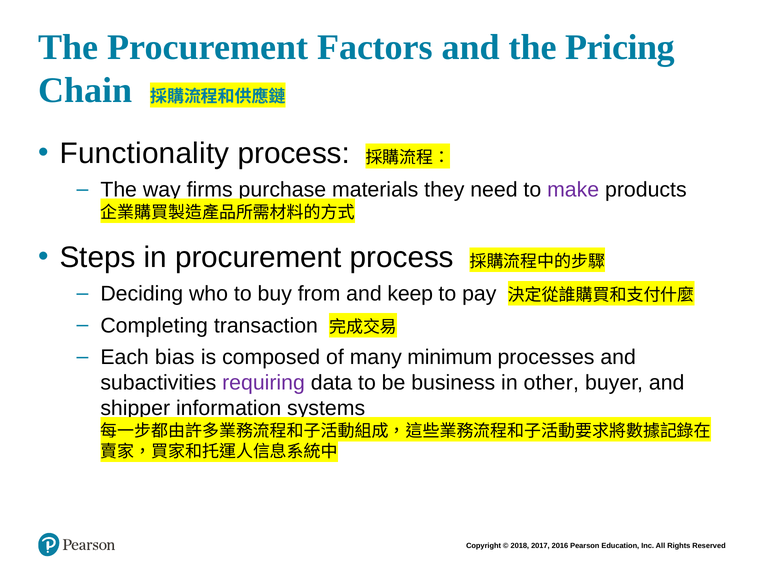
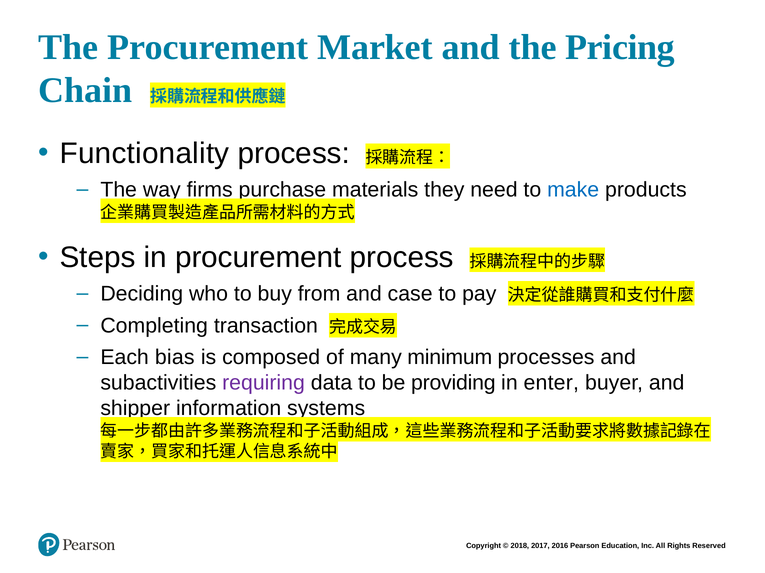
Factors: Factors -> Market
make colour: purple -> blue
keep: keep -> case
business: business -> providing
other: other -> enter
